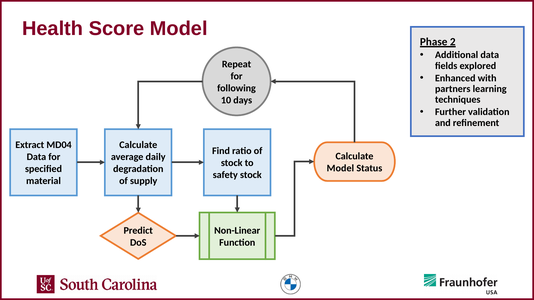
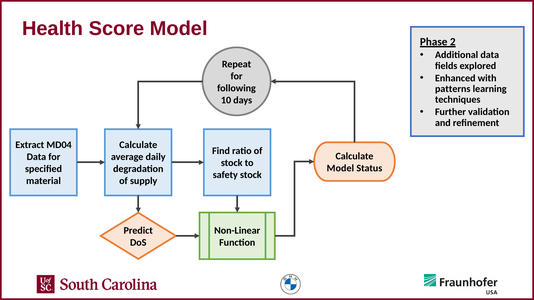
partners: partners -> patterns
